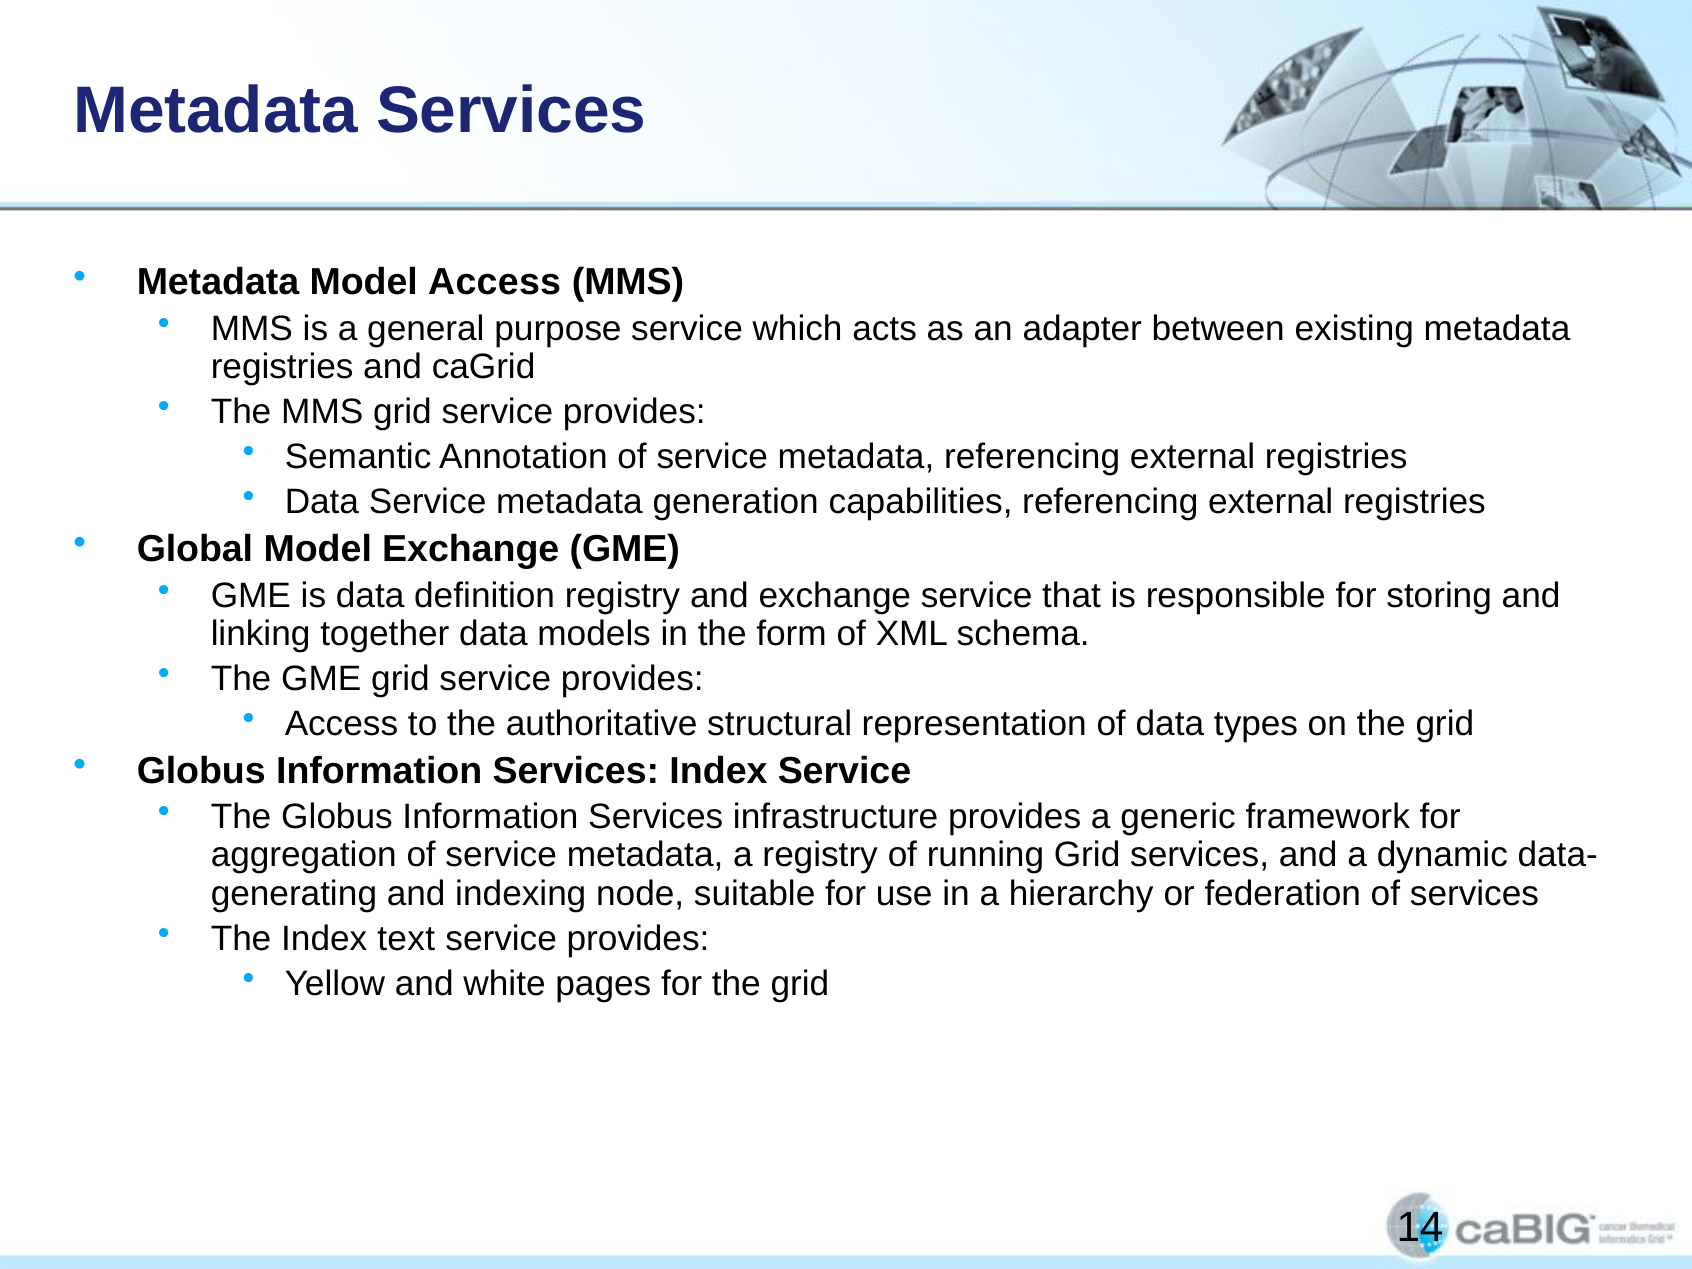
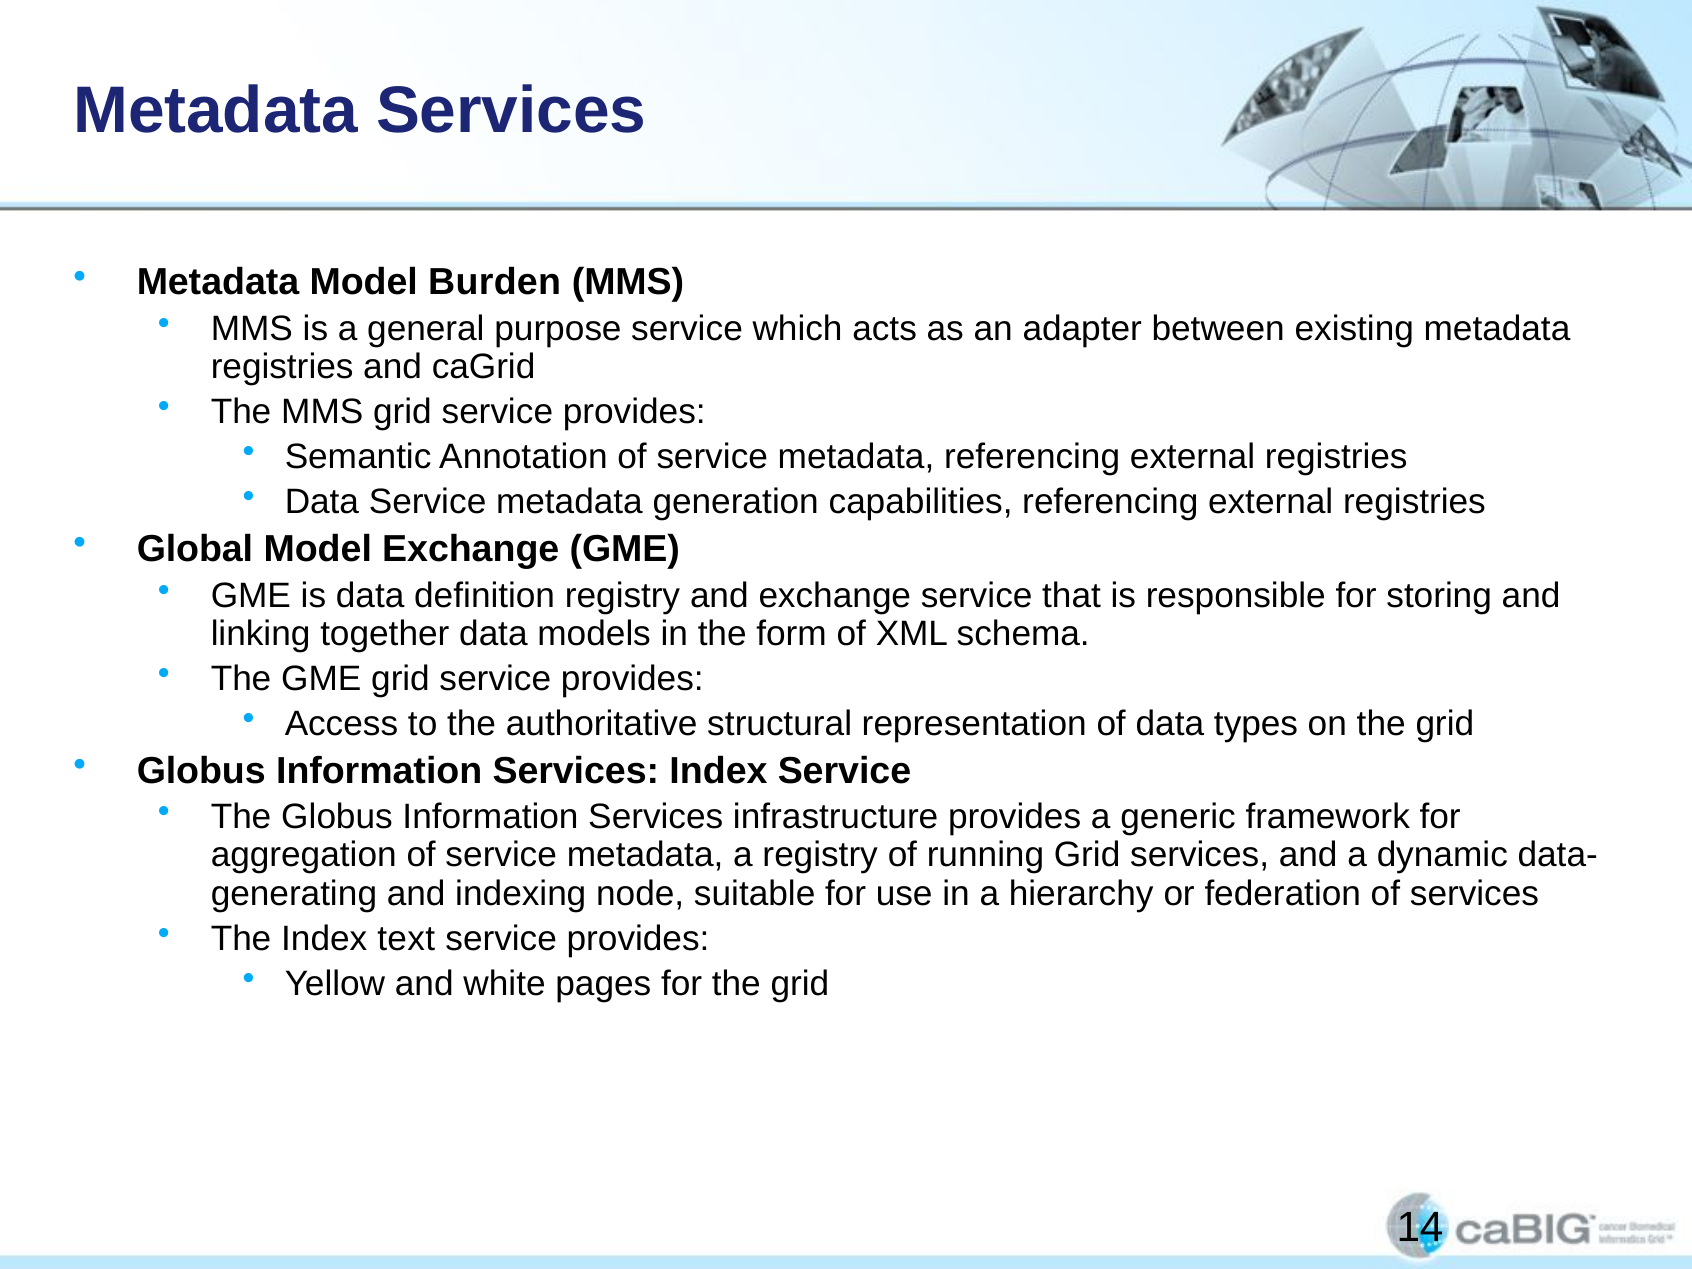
Model Access: Access -> Burden
